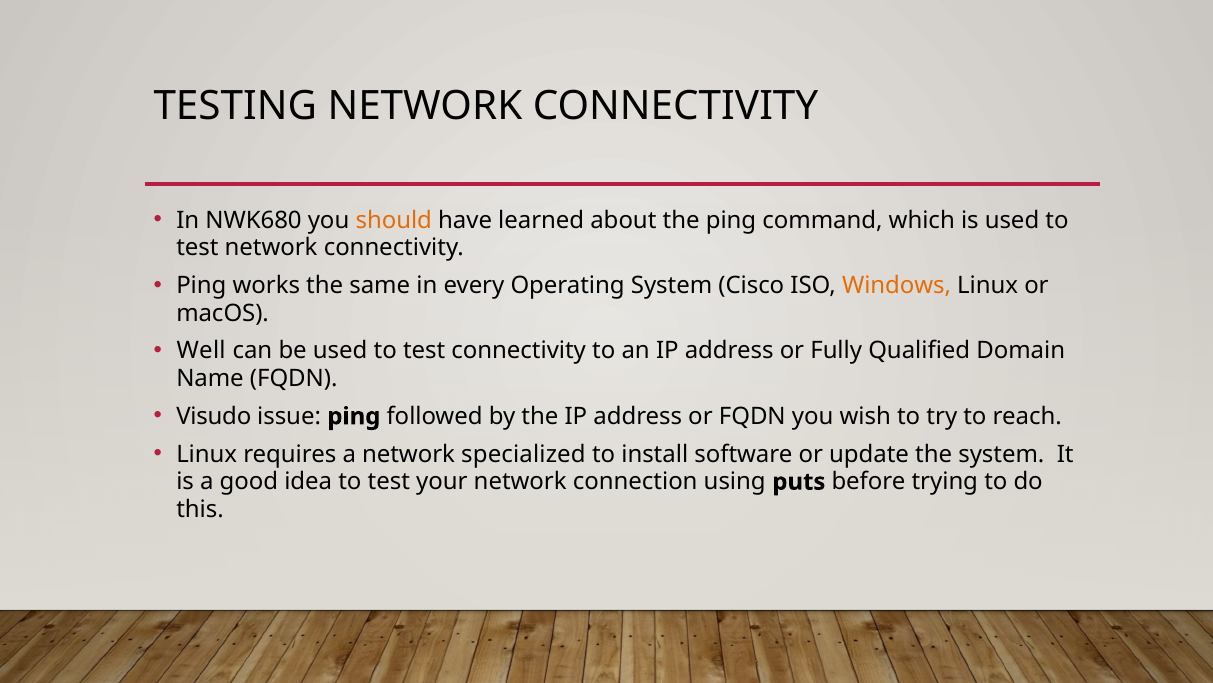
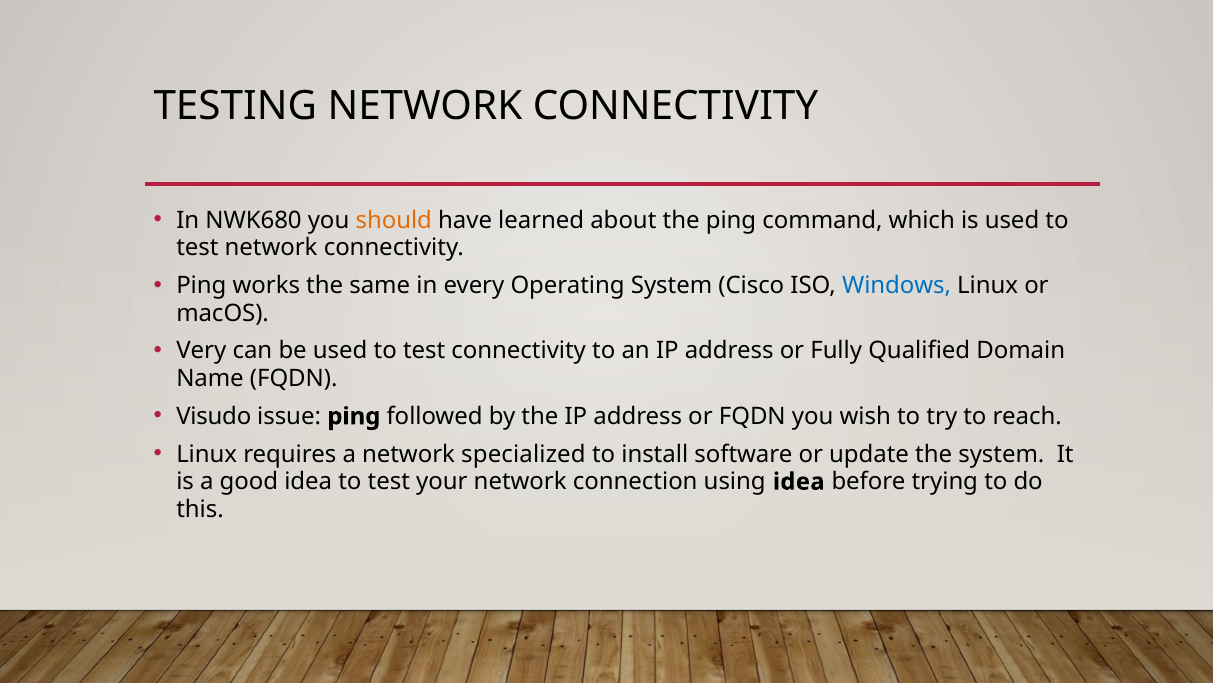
Windows colour: orange -> blue
Well: Well -> Very
using puts: puts -> idea
